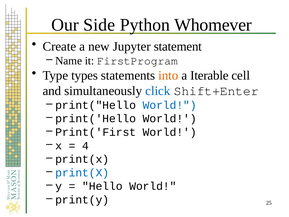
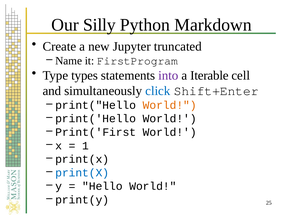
Side: Side -> Silly
Whomever: Whomever -> Markdown
statement: statement -> truncated
into colour: orange -> purple
World at (170, 105) colour: blue -> orange
4: 4 -> 1
